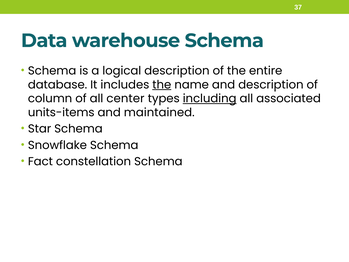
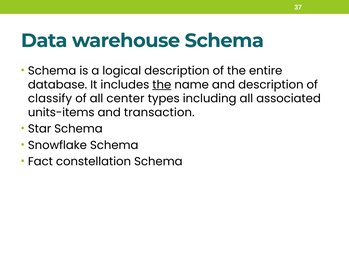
column: column -> classify
including underline: present -> none
maintained: maintained -> transaction
